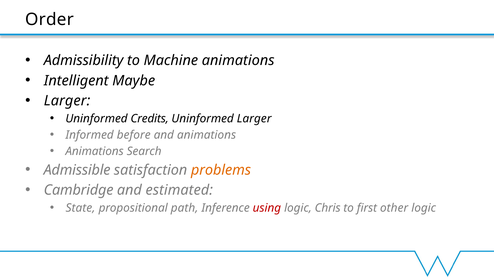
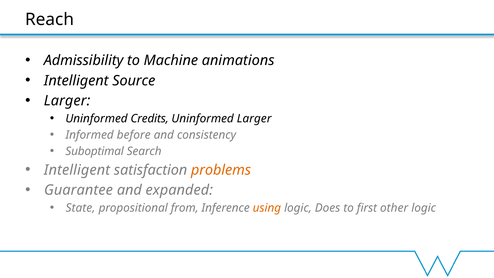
Order: Order -> Reach
Maybe: Maybe -> Source
and animations: animations -> consistency
Animations at (95, 151): Animations -> Suboptimal
Admissible at (77, 170): Admissible -> Intelligent
Cambridge: Cambridge -> Guarantee
estimated: estimated -> expanded
path: path -> from
using colour: red -> orange
Chris: Chris -> Does
